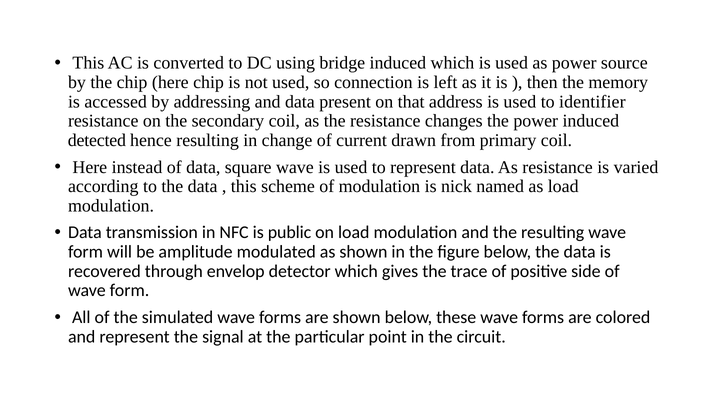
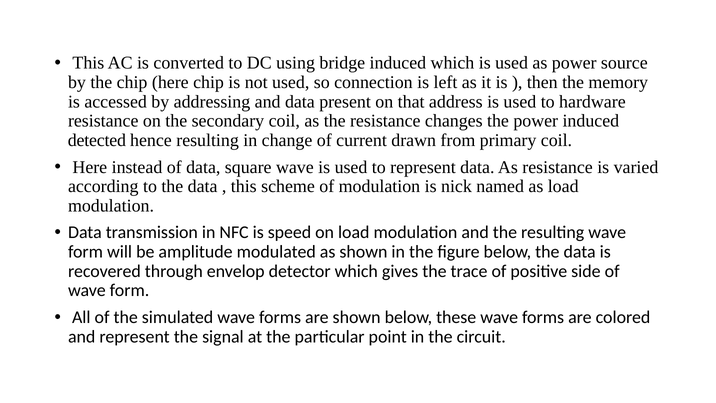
identifier: identifier -> hardware
public: public -> speed
